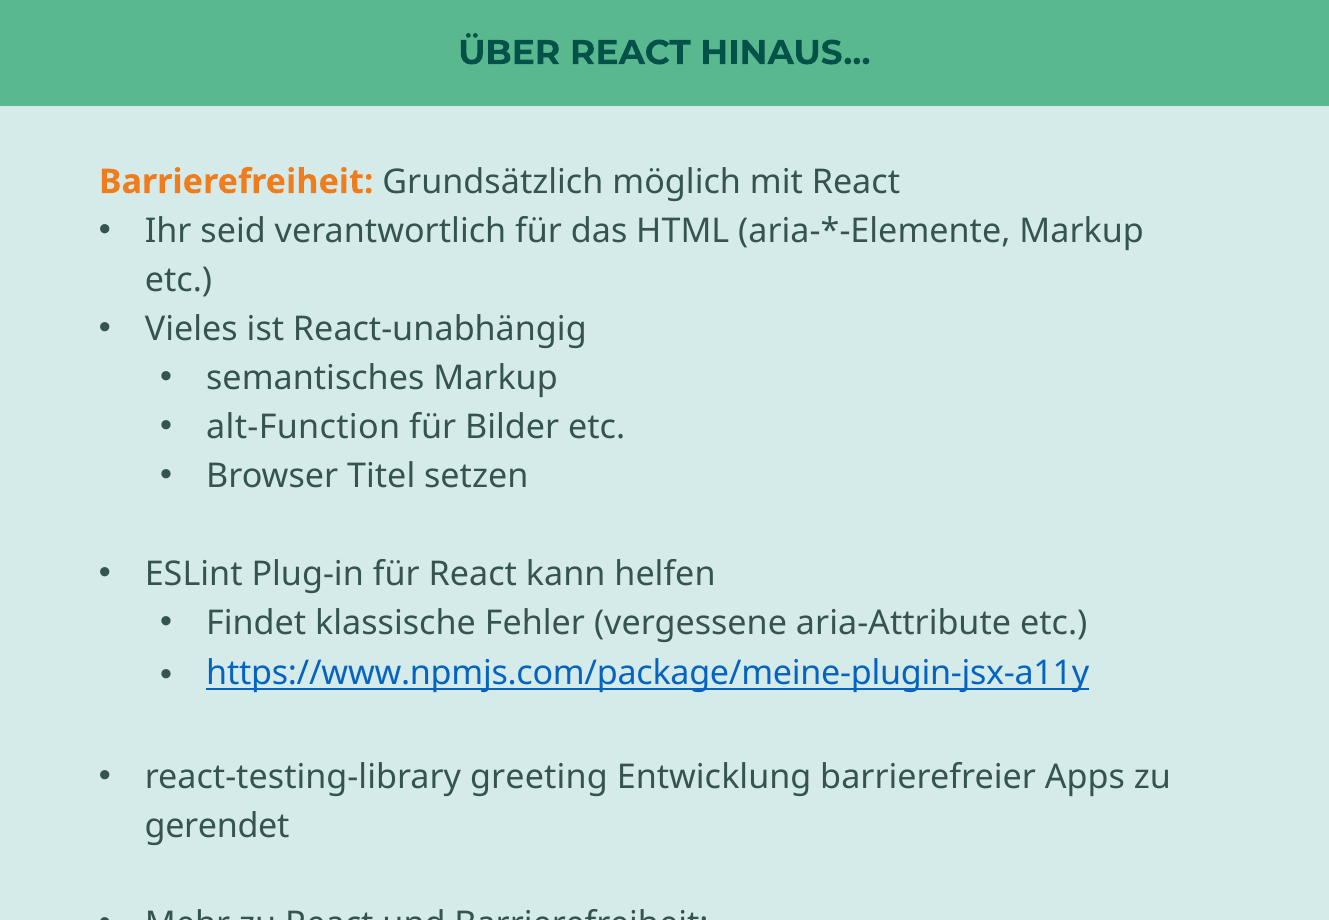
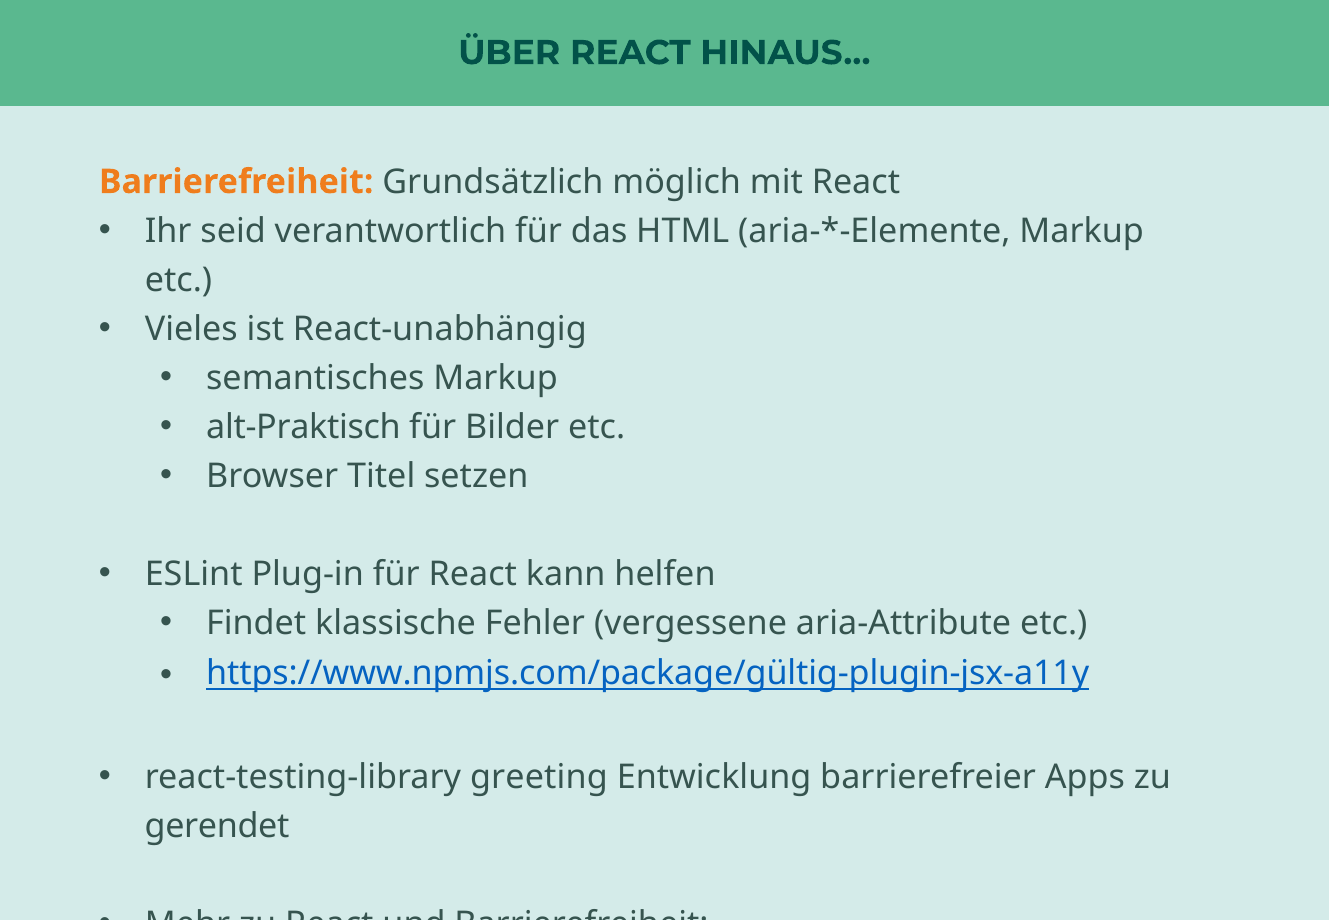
alt-Function: alt-Function -> alt-Praktisch
https://www.npmjs.com/package/meine-plugin-jsx-a11y: https://www.npmjs.com/package/meine-plugin-jsx-a11y -> https://www.npmjs.com/package/gültig-plugin-jsx-a11y
